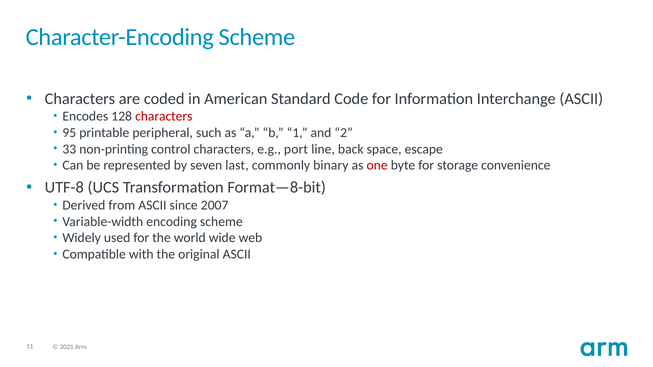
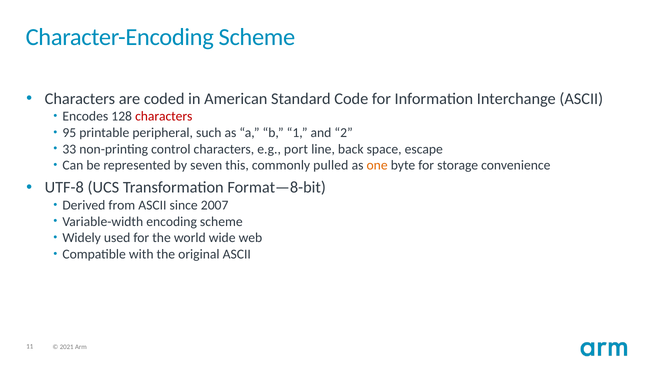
last: last -> this
binary: binary -> pulled
one colour: red -> orange
